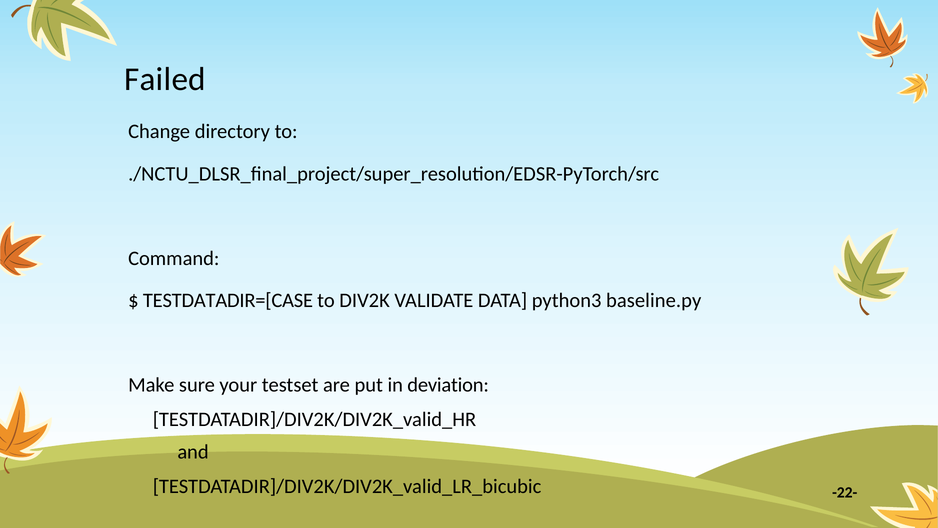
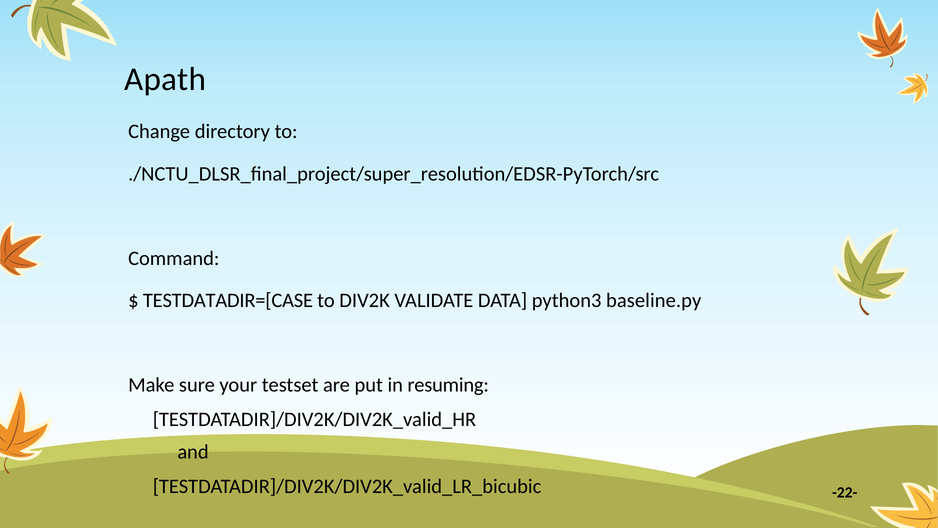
Failed: Failed -> Apath
deviation: deviation -> resuming
